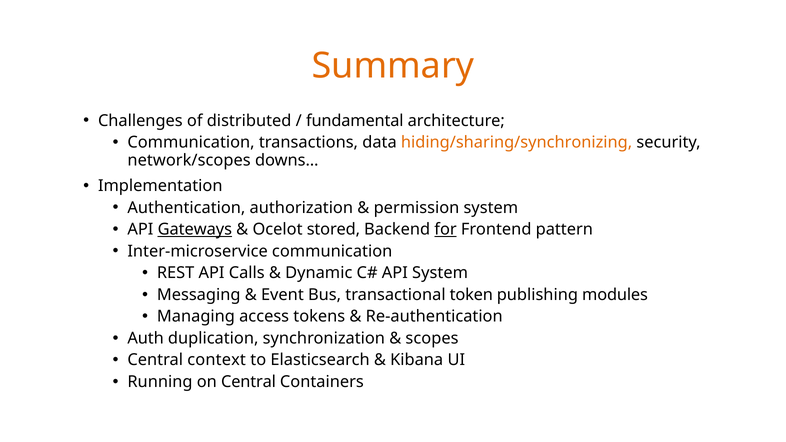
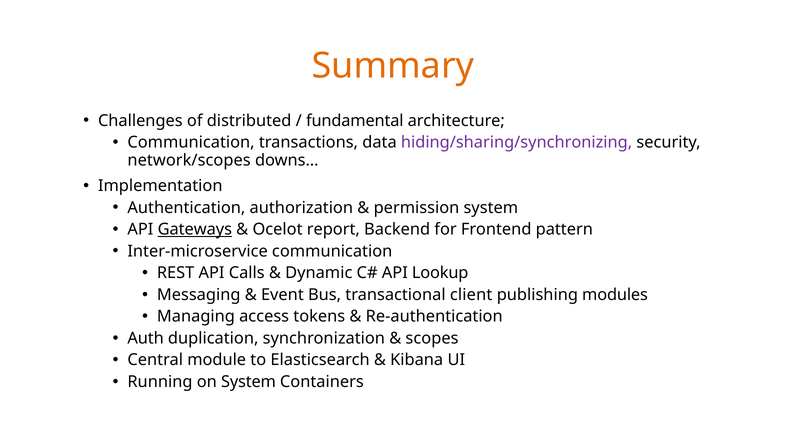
hiding/sharing/synchronizing colour: orange -> purple
stored: stored -> report
for underline: present -> none
API System: System -> Lookup
token: token -> client
context: context -> module
on Central: Central -> System
